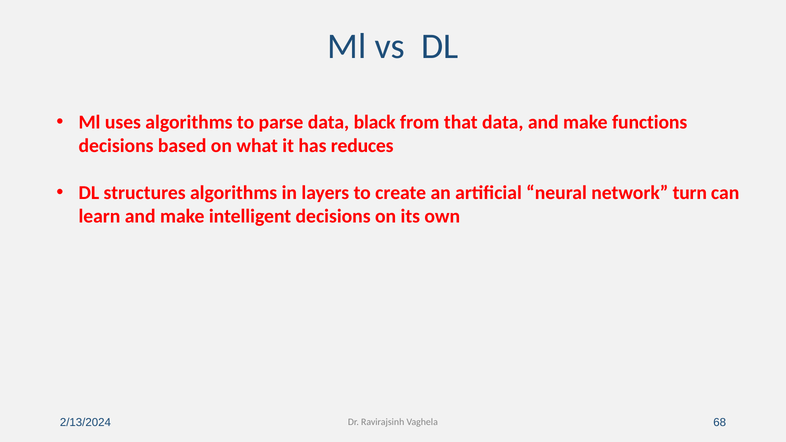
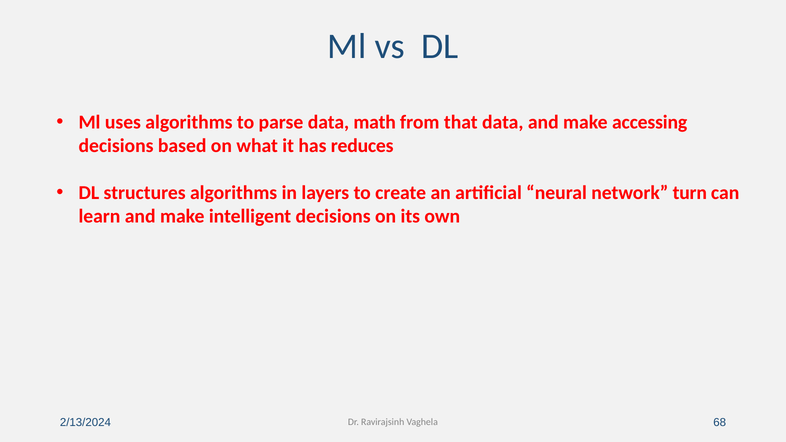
black: black -> math
functions: functions -> accessing
